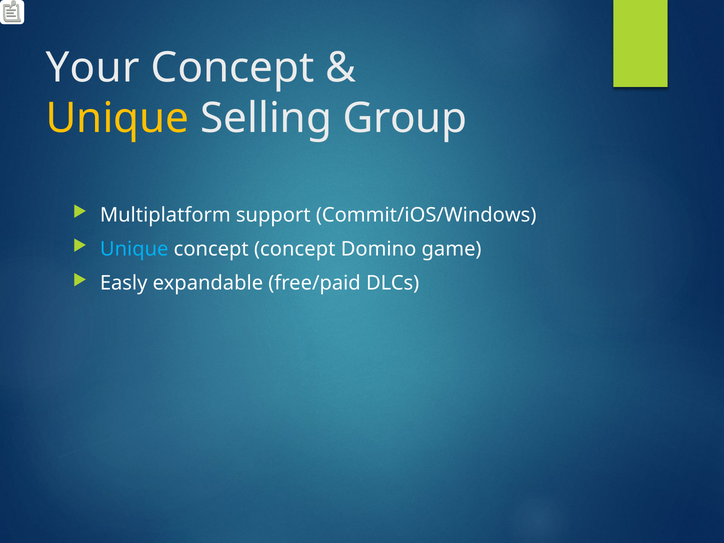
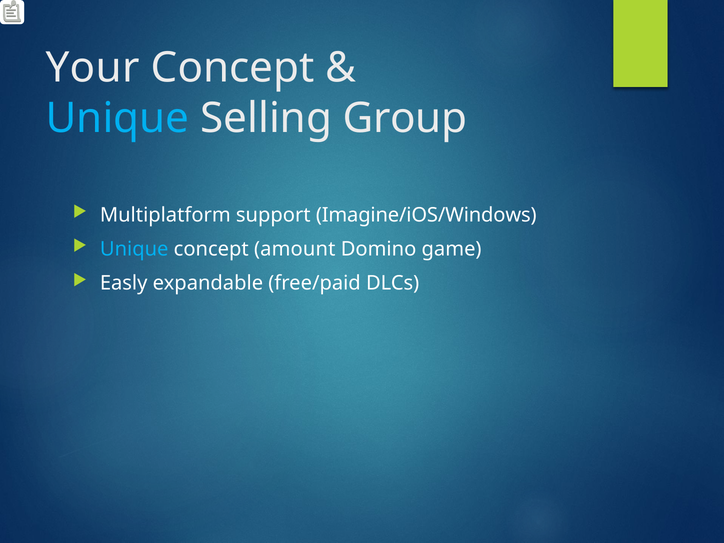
Unique at (117, 118) colour: yellow -> light blue
Commit/iOS/Windows: Commit/iOS/Windows -> Imagine/iOS/Windows
concept concept: concept -> amount
